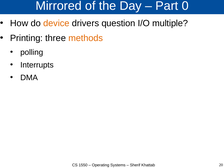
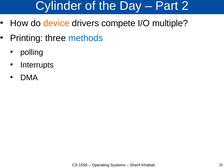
Mirrored: Mirrored -> Cylinder
0: 0 -> 2
question: question -> compete
methods colour: orange -> blue
